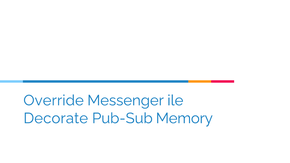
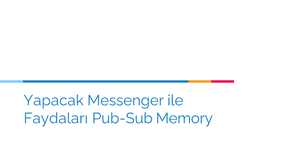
Override: Override -> Yapacak
Decorate: Decorate -> Faydaları
